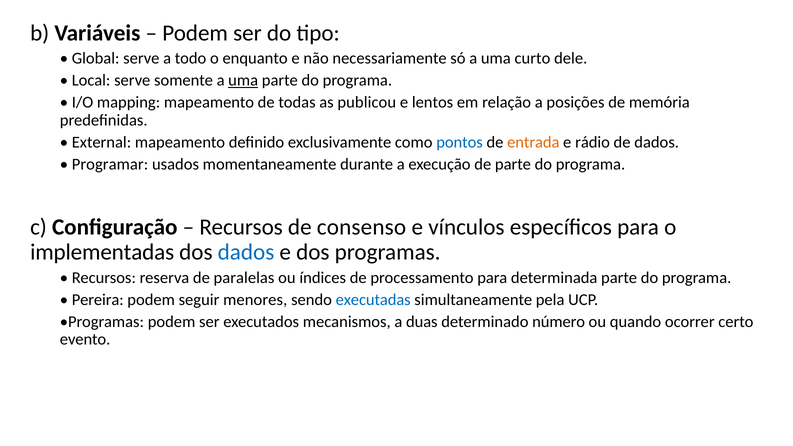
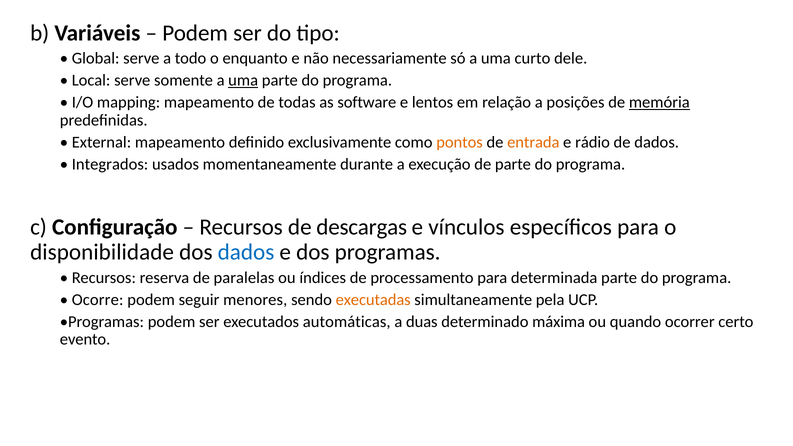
publicou: publicou -> software
memória underline: none -> present
pontos colour: blue -> orange
Programar: Programar -> Integrados
consenso: consenso -> descargas
implementadas: implementadas -> disponibilidade
Pereira: Pereira -> Ocorre
executadas colour: blue -> orange
mecanismos: mecanismos -> automáticas
número: número -> máxima
